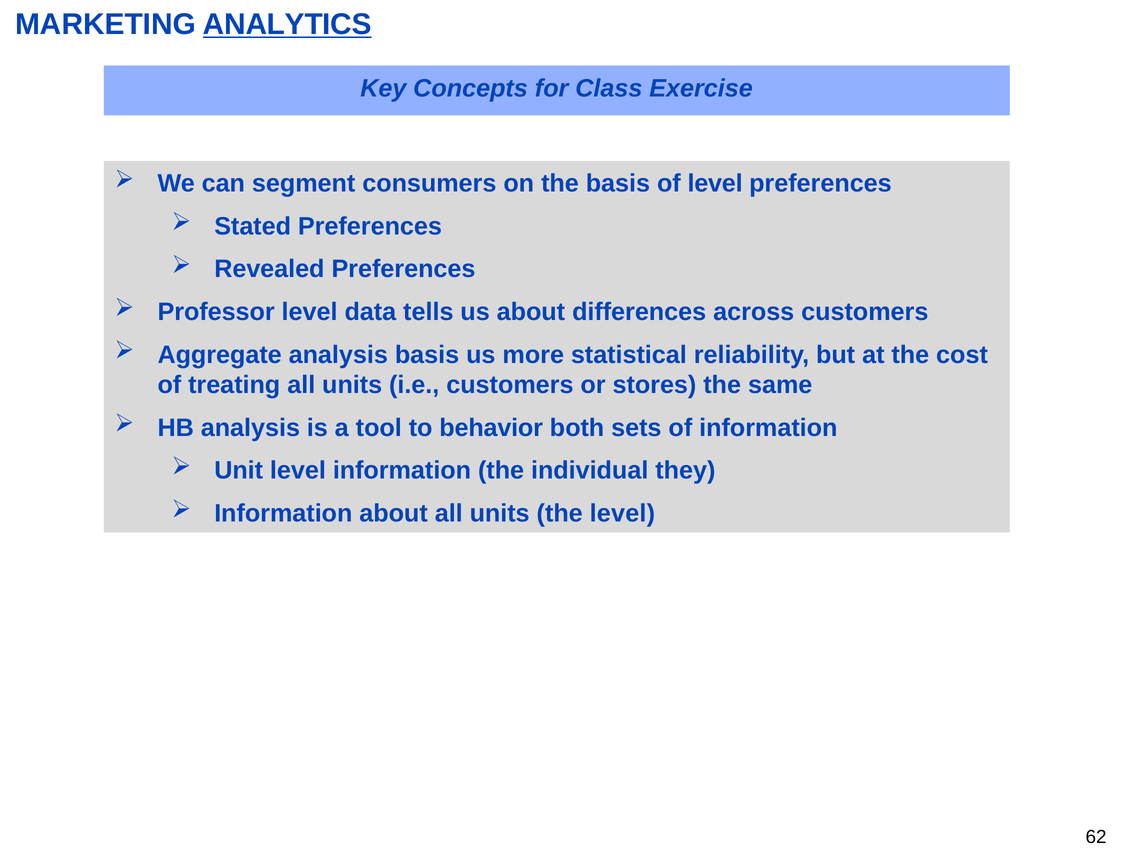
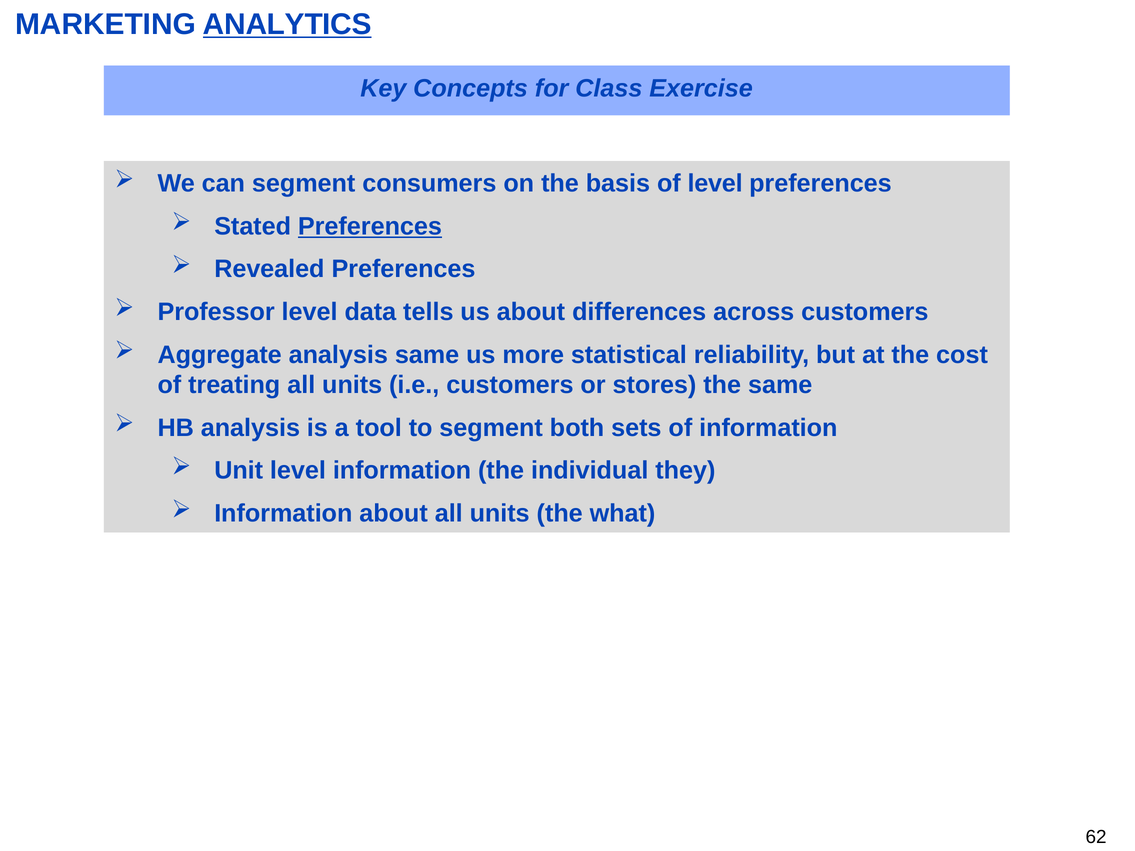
Preferences at (370, 226) underline: none -> present
analysis basis: basis -> same
to behavior: behavior -> segment
the level: level -> what
